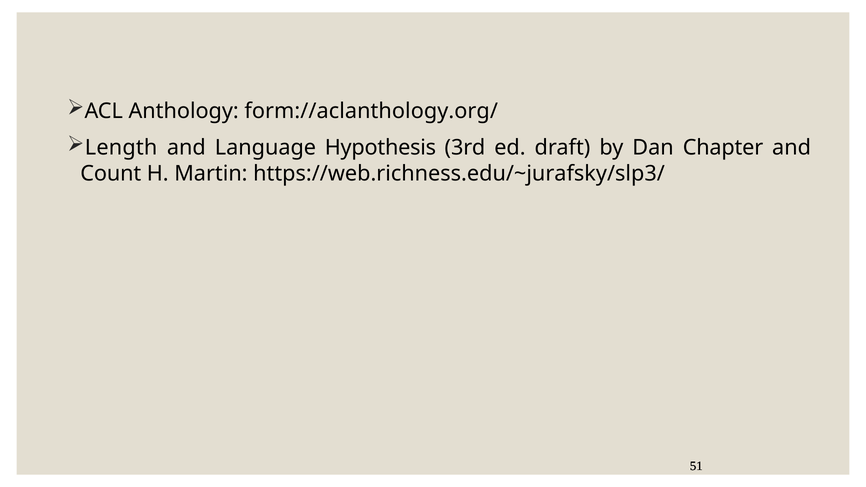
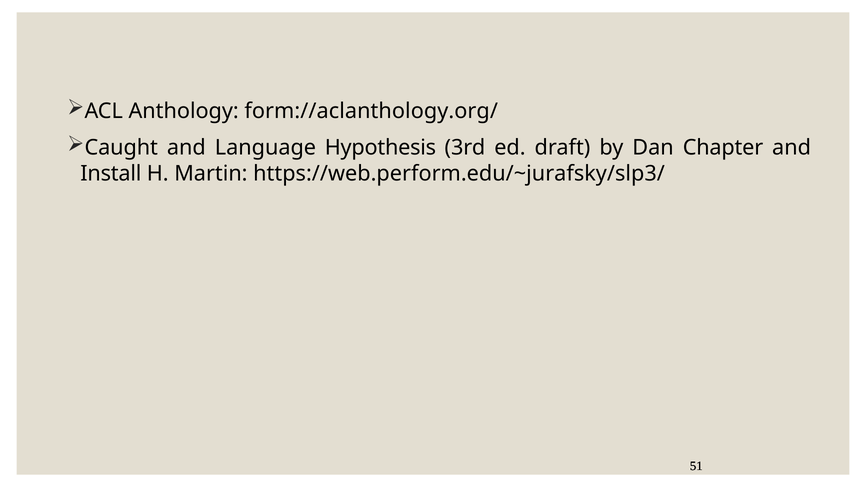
Length: Length -> Caught
Count: Count -> Install
https://web.richness.edu/~jurafsky/slp3/: https://web.richness.edu/~jurafsky/slp3/ -> https://web.perform.edu/~jurafsky/slp3/
